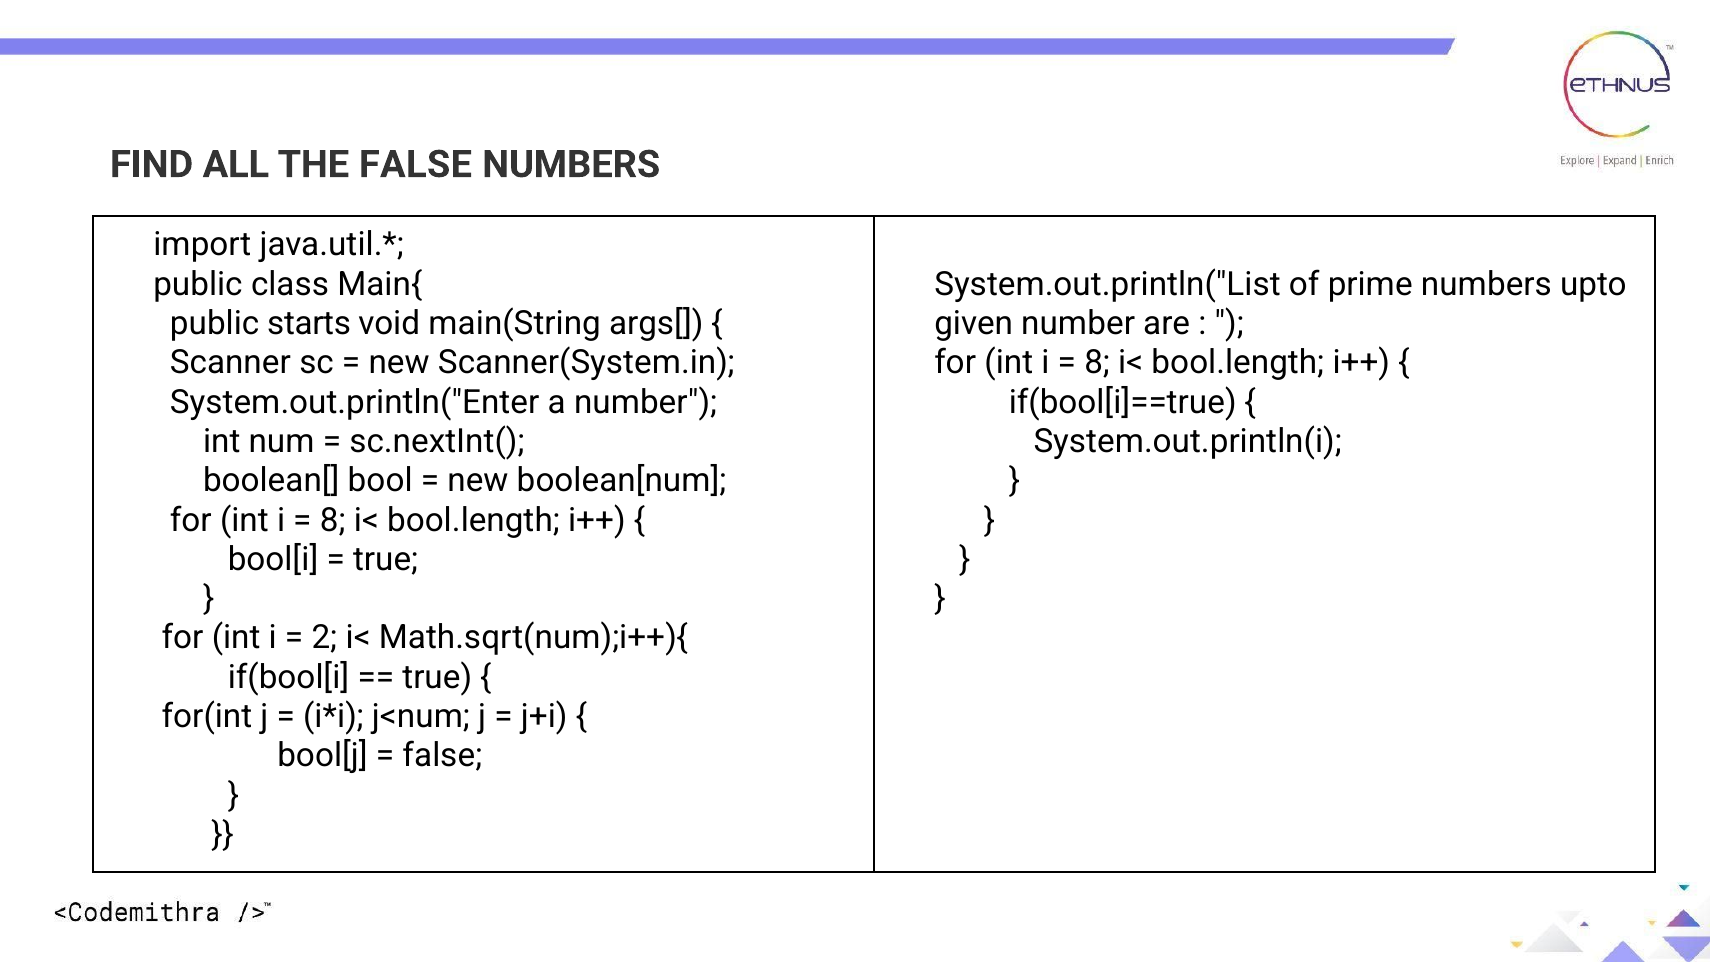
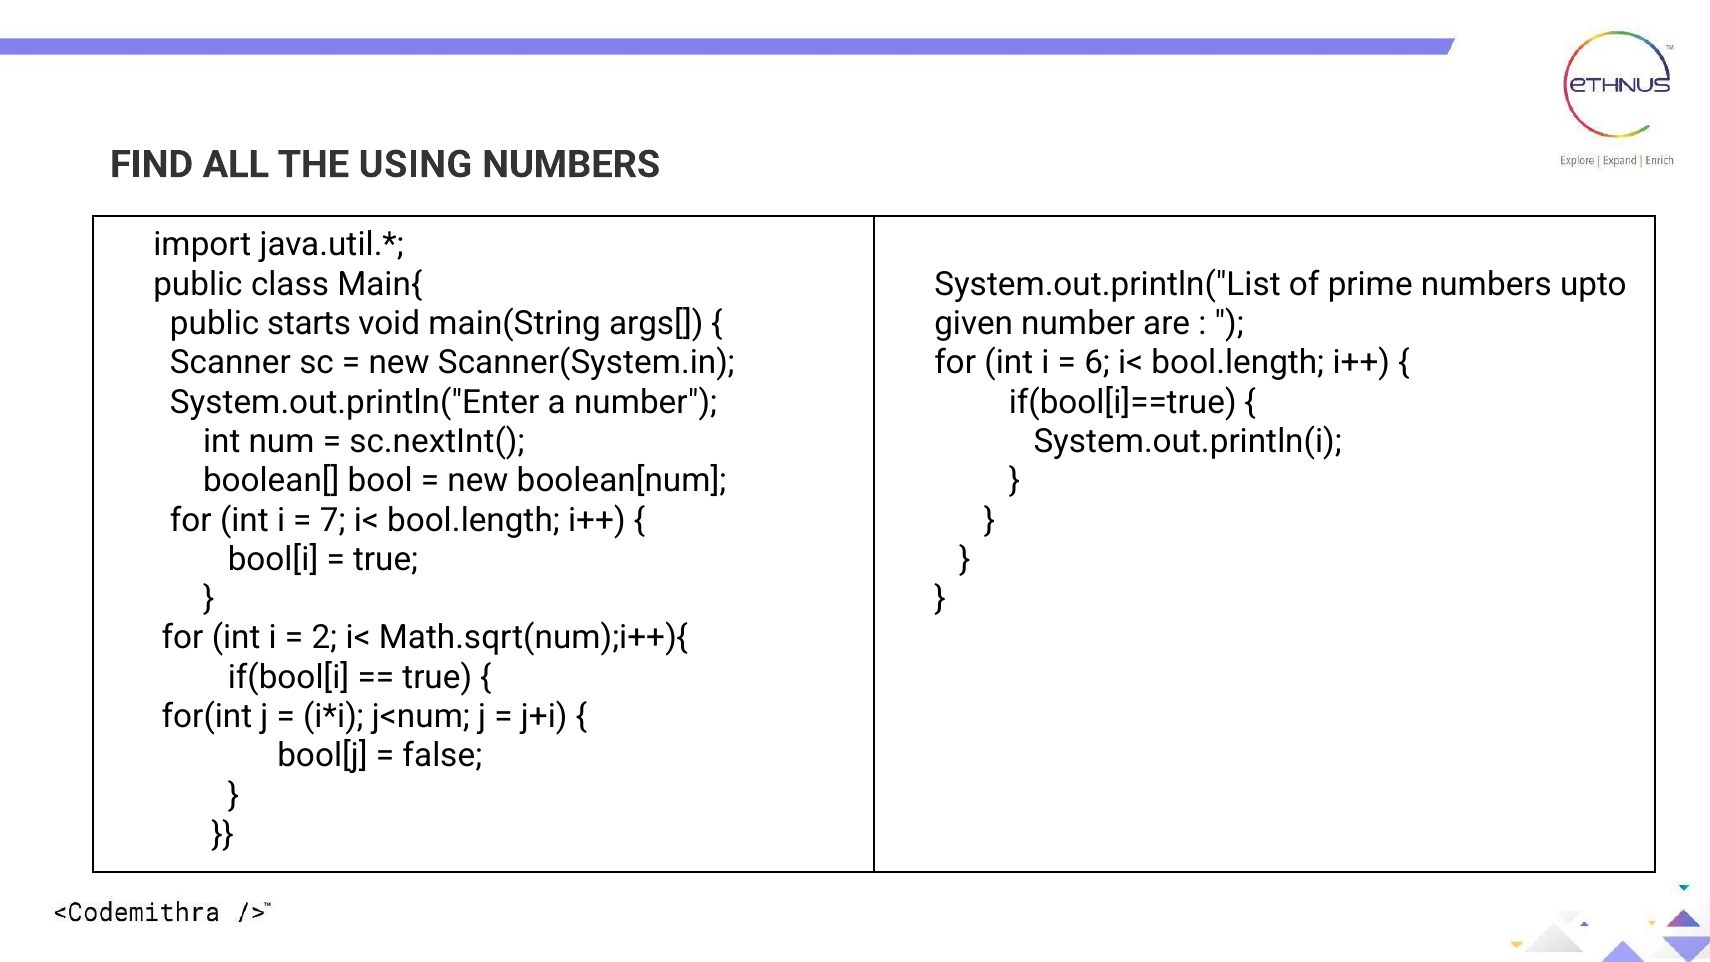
THE FALSE: FALSE -> USING
8 at (1097, 363): 8 -> 6
8 at (333, 520): 8 -> 7
